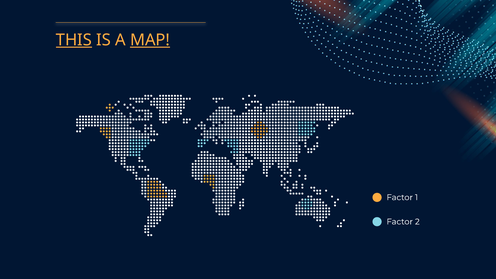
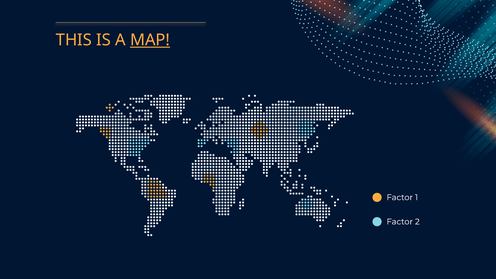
THIS underline: present -> none
